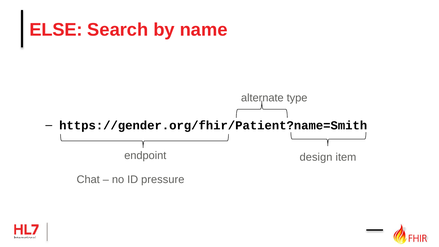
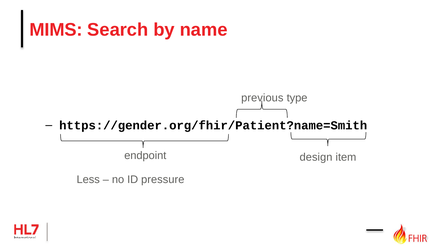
ELSE: ELSE -> MIMS
alternate: alternate -> previous
Chat: Chat -> Less
